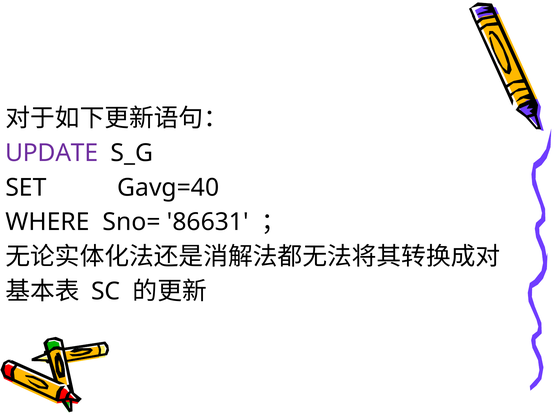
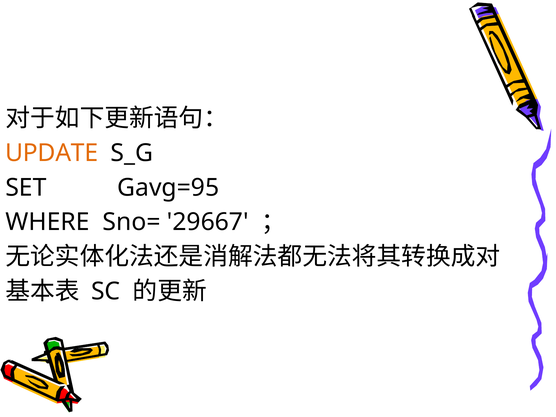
UPDATE colour: purple -> orange
Gavg=40: Gavg=40 -> Gavg=95
86631: 86631 -> 29667
